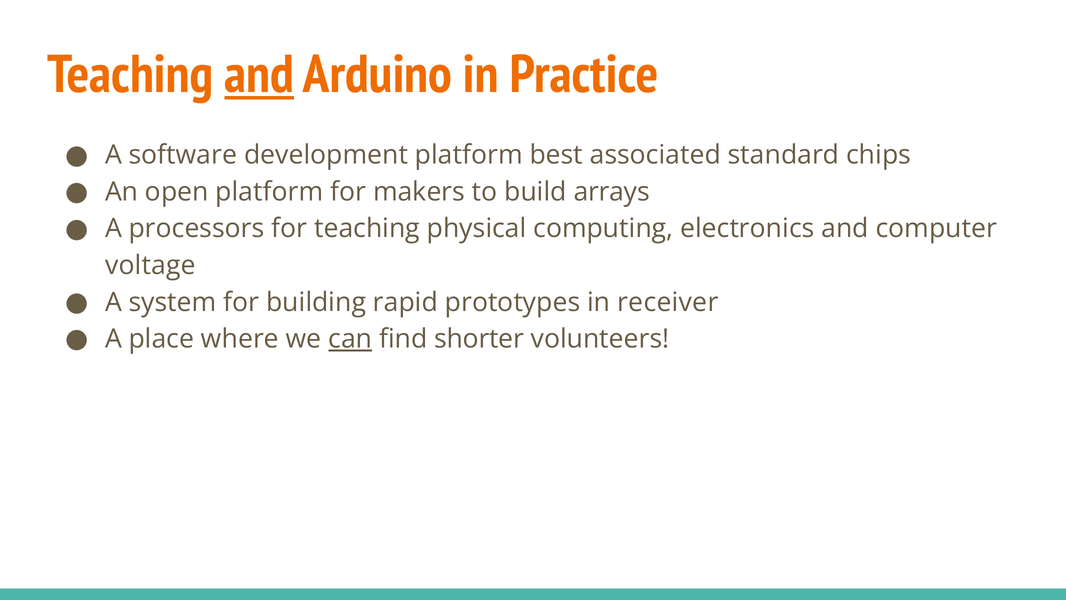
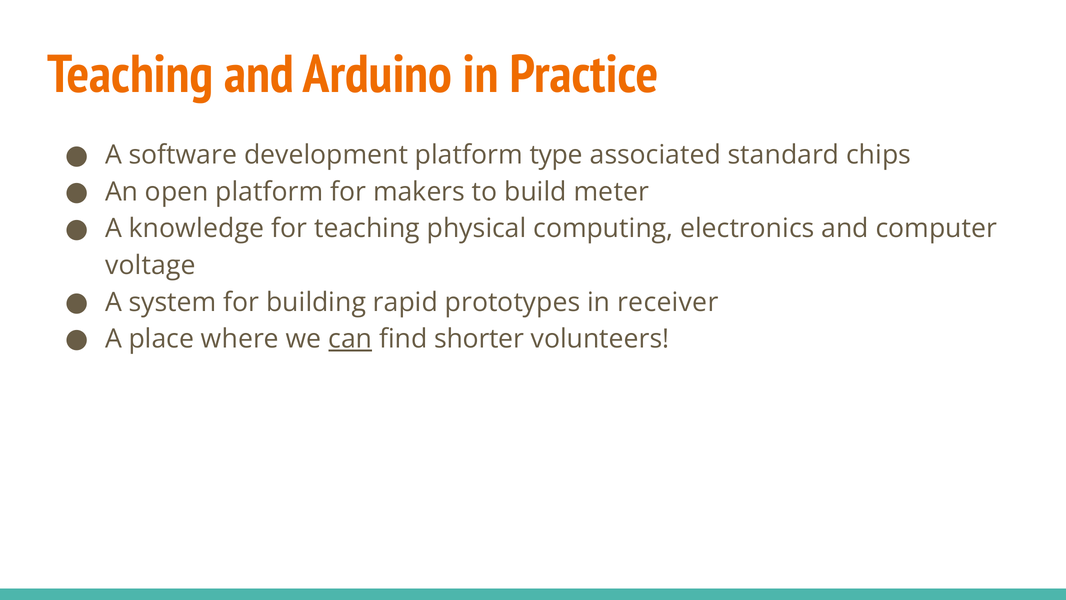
and at (259, 75) underline: present -> none
best: best -> type
arrays: arrays -> meter
processors: processors -> knowledge
